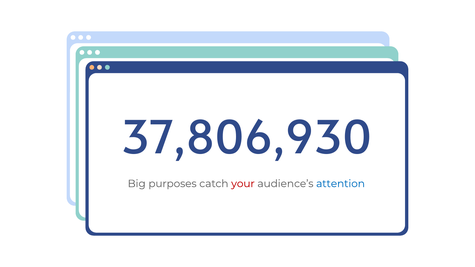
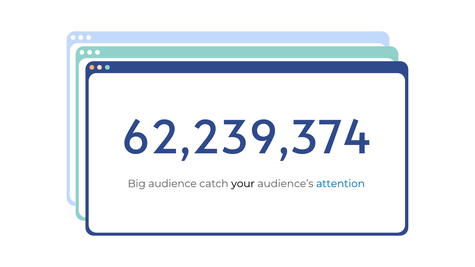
37,806,930: 37,806,930 -> 62,239,374
purposes: purposes -> audience
your colour: red -> black
